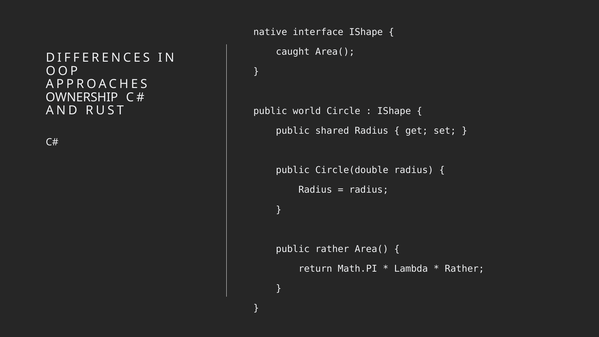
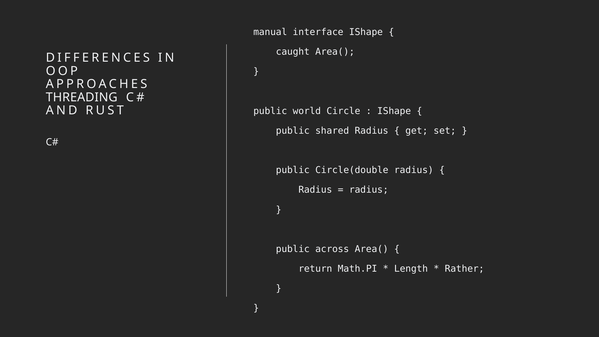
native: native -> manual
OWNERSHIP: OWNERSHIP -> THREADING
public rather: rather -> across
Lambda: Lambda -> Length
